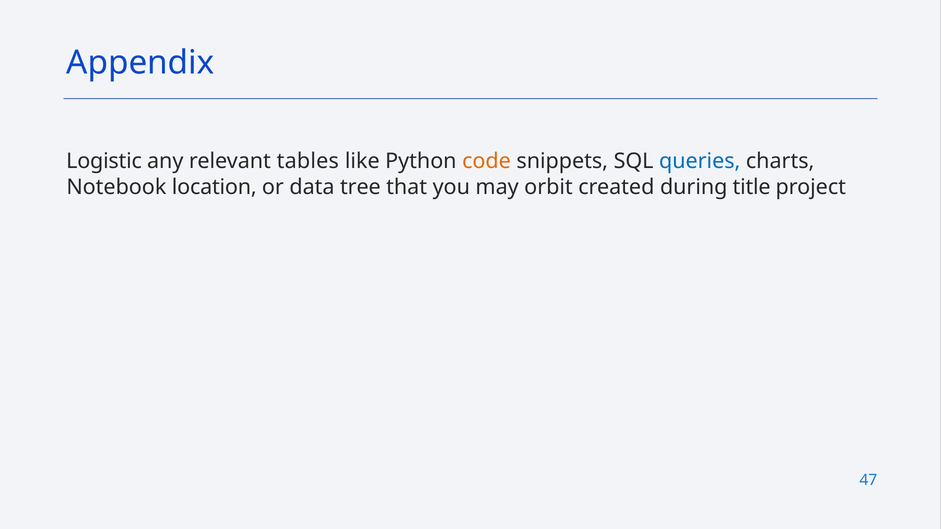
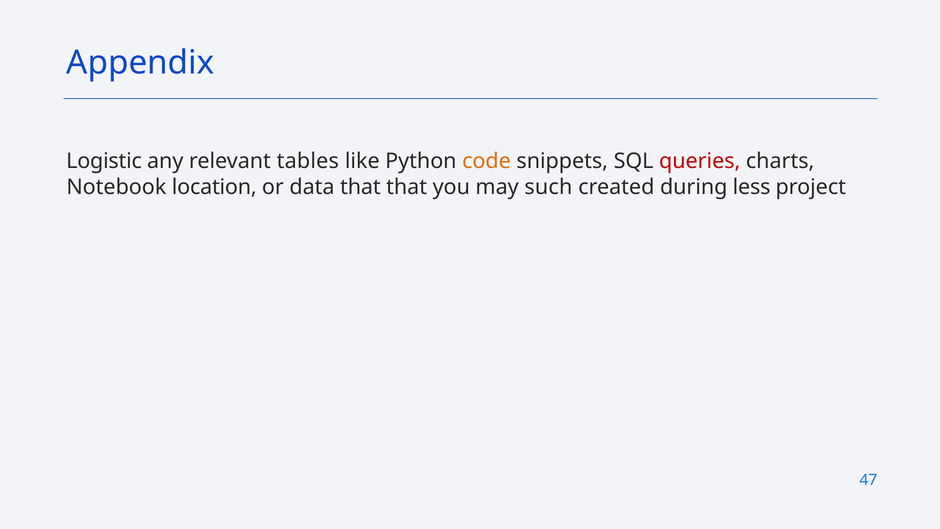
queries colour: blue -> red
data tree: tree -> that
orbit: orbit -> such
title: title -> less
